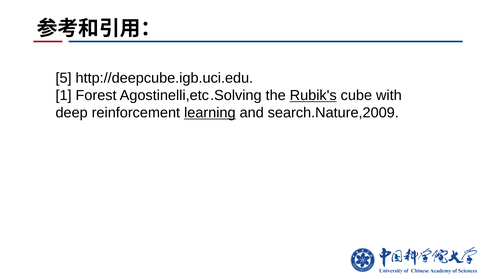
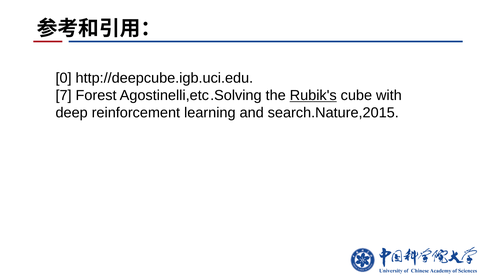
5: 5 -> 0
1: 1 -> 7
learning underline: present -> none
search.Nature,2009: search.Nature,2009 -> search.Nature,2015
